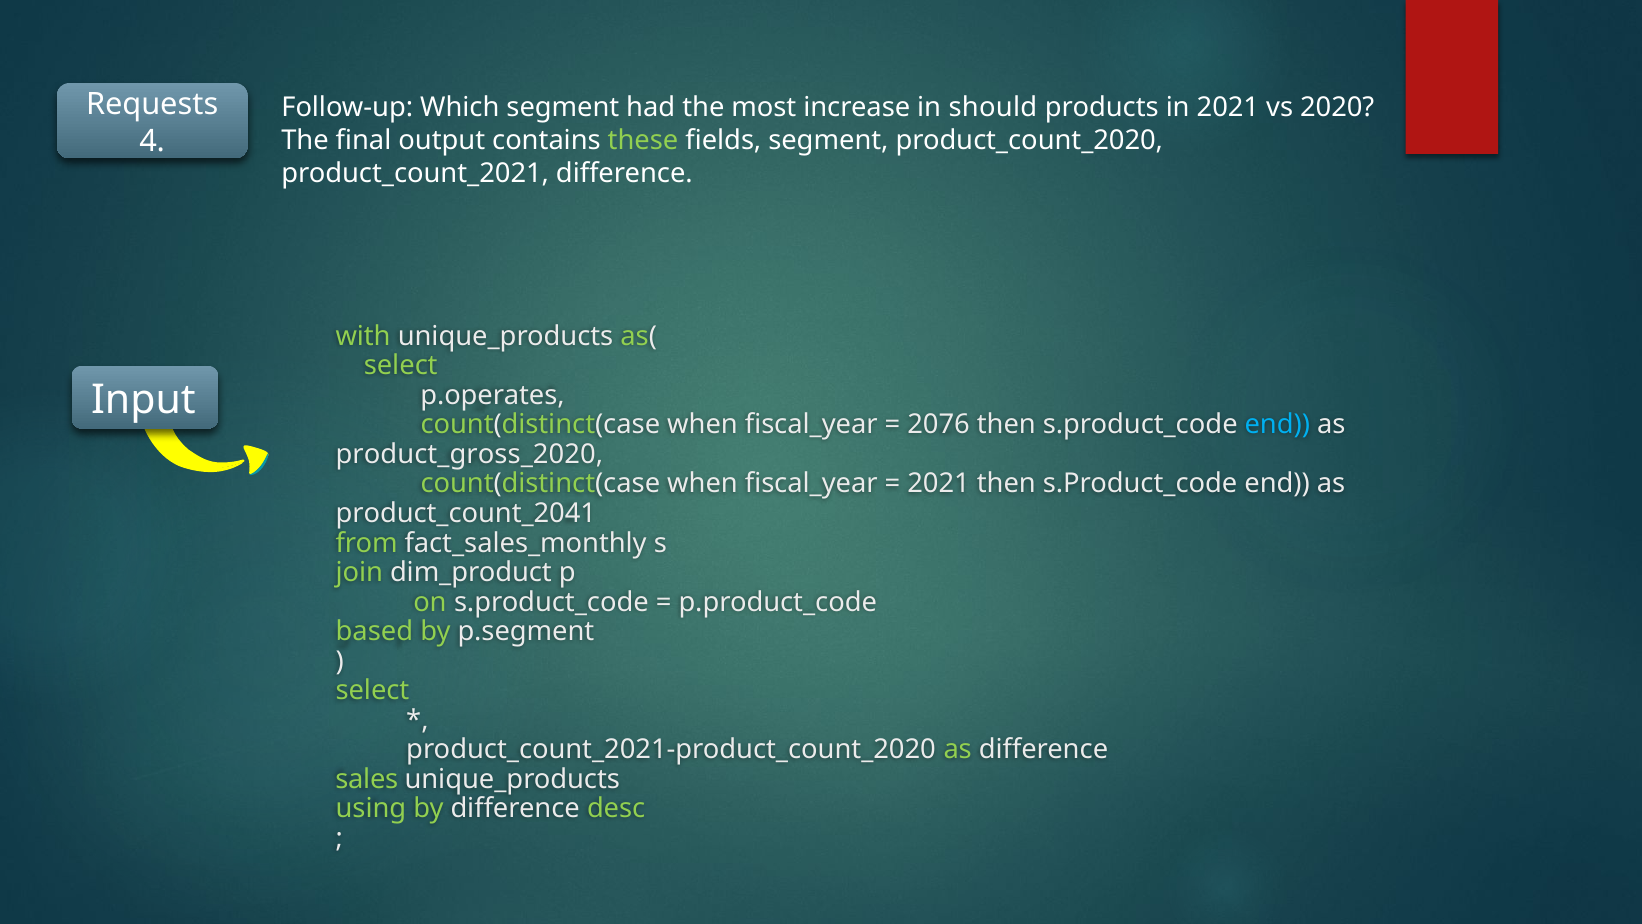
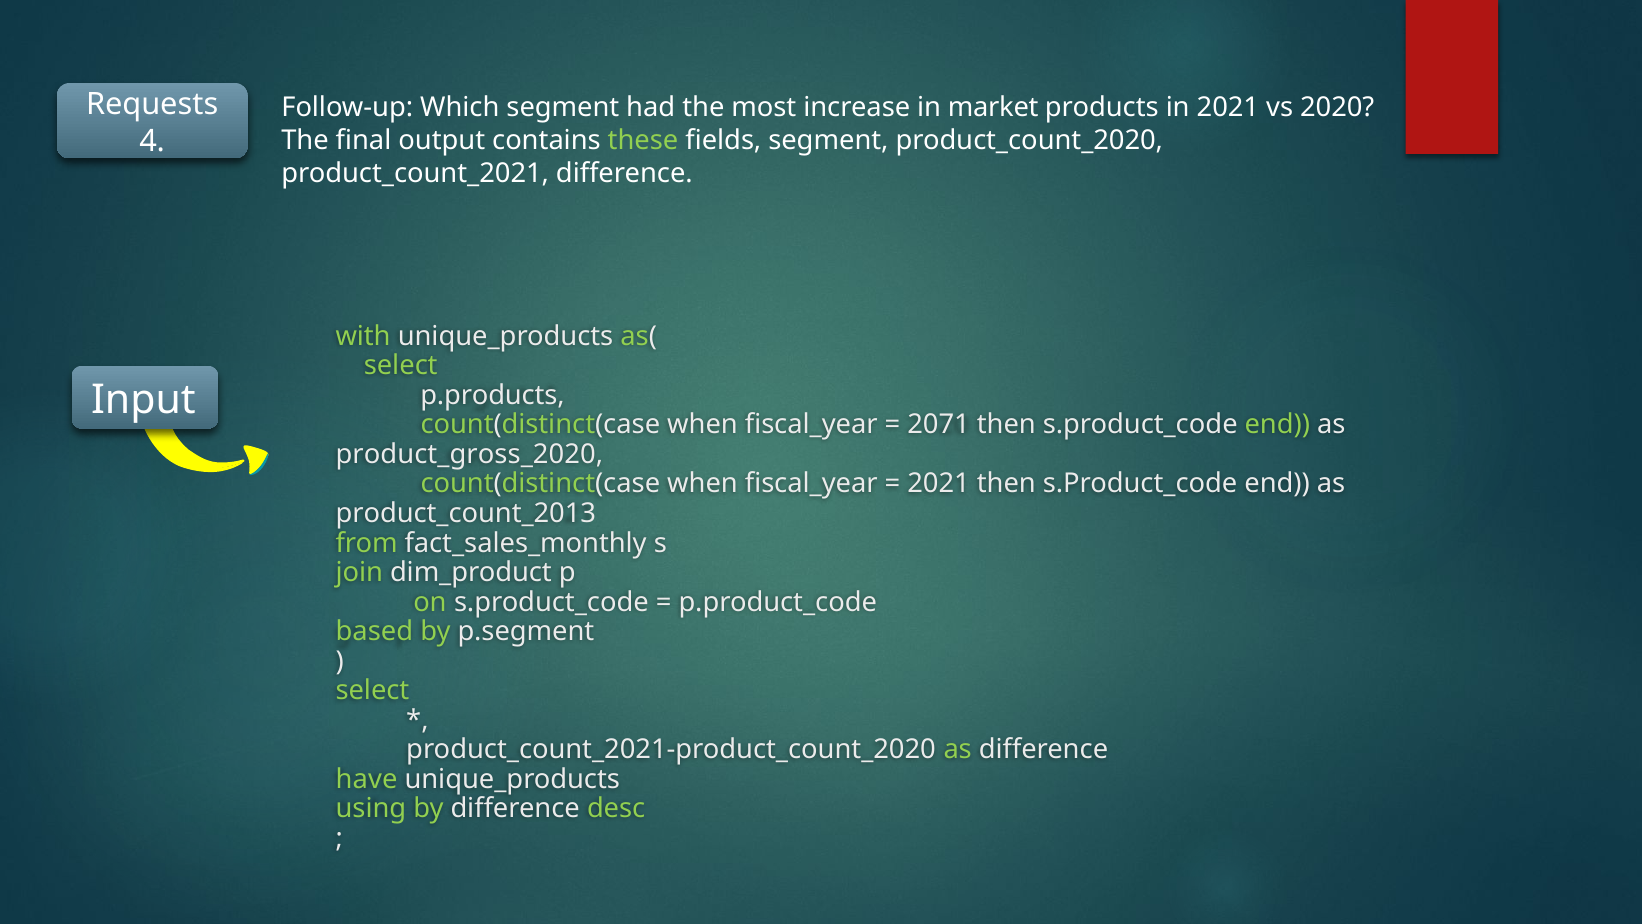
should: should -> market
p.operates: p.operates -> p.products
2076: 2076 -> 2071
end at (1277, 425) colour: light blue -> light green
product_count_2041: product_count_2041 -> product_count_2013
sales: sales -> have
